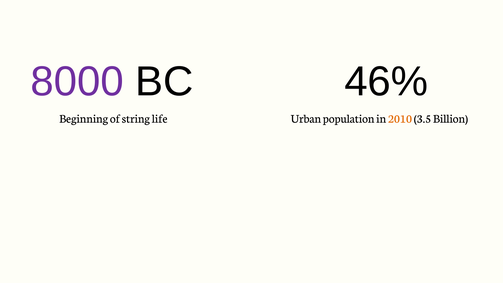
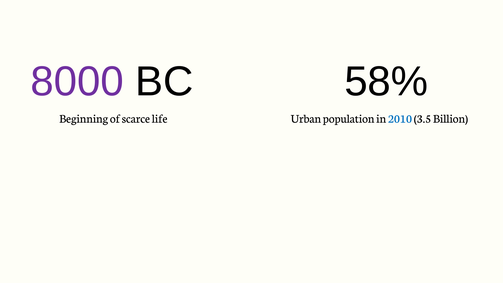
46%: 46% -> 58%
string: string -> scarce
2010 colour: orange -> blue
